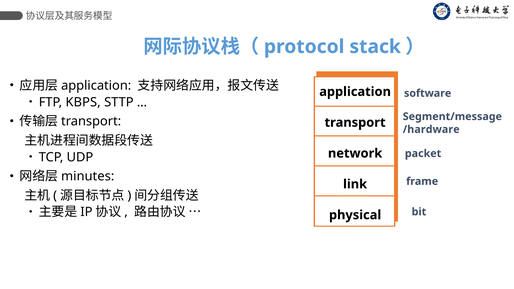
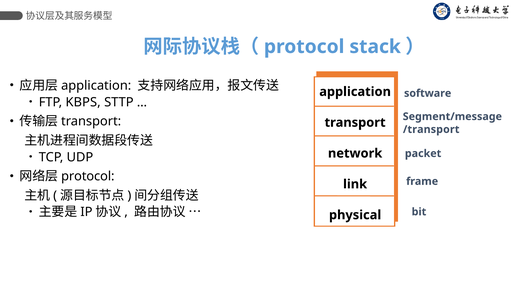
/hardware: /hardware -> /transport
minutes at (88, 176): minutes -> protocol
